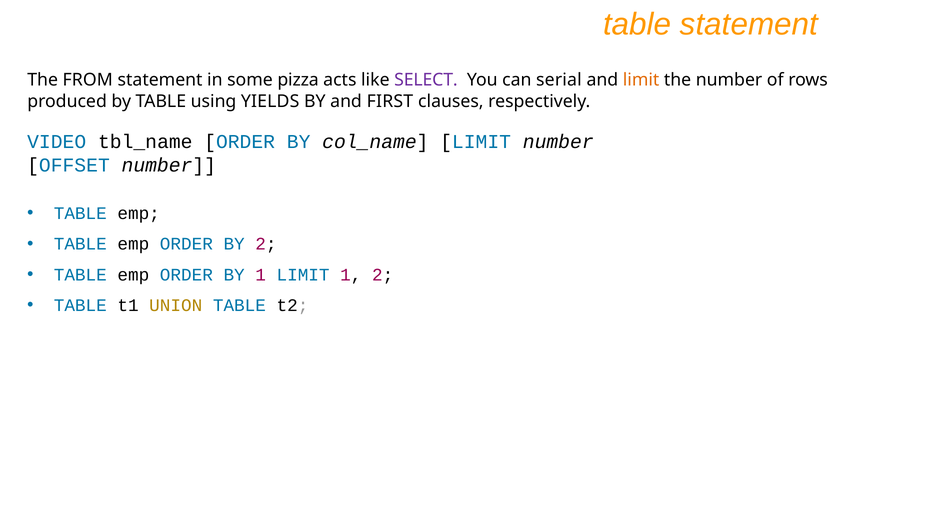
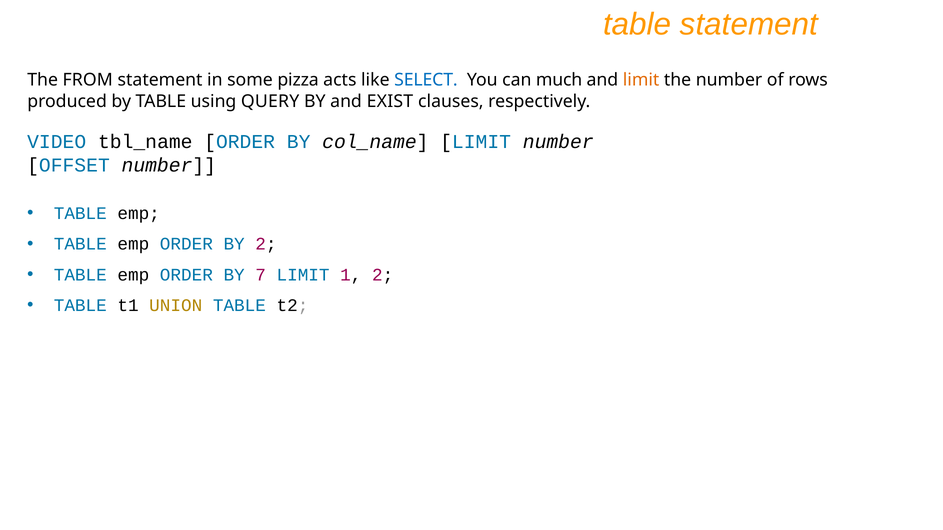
SELECT colour: purple -> blue
serial: serial -> much
YIELDS: YIELDS -> QUERY
FIRST: FIRST -> EXIST
BY 1: 1 -> 7
